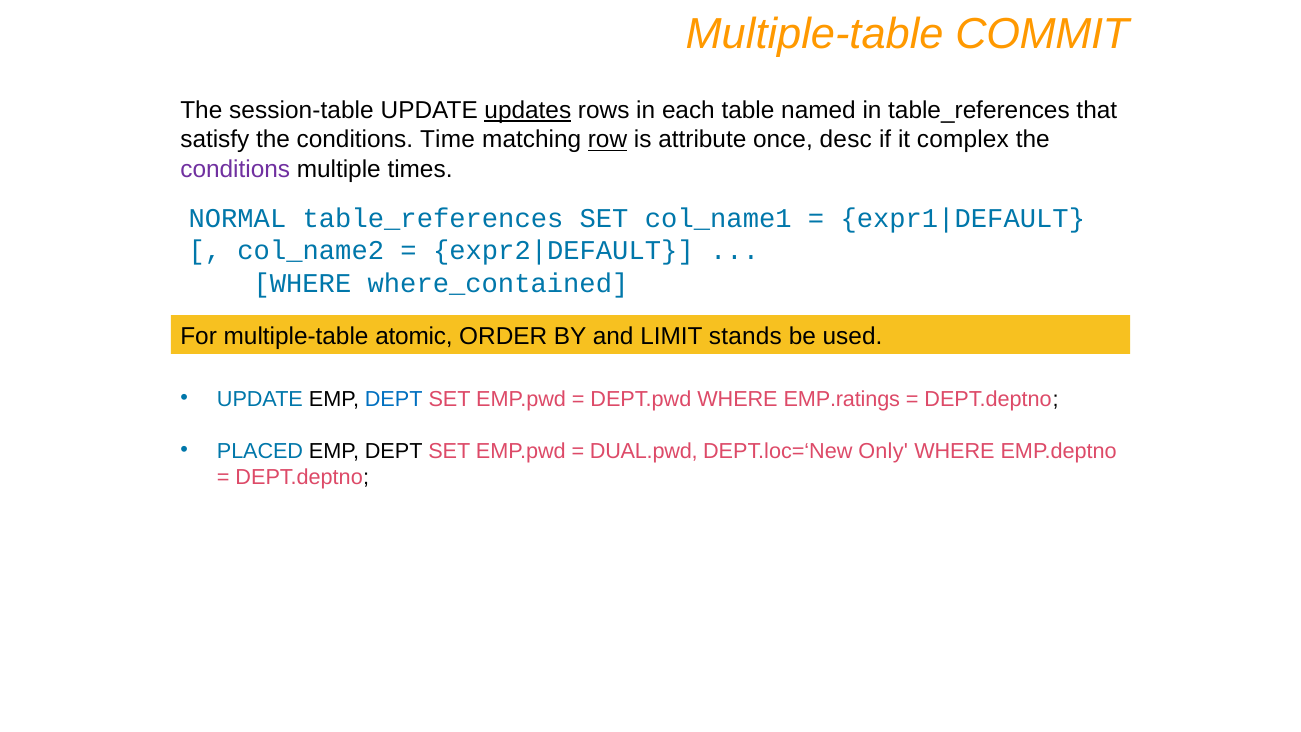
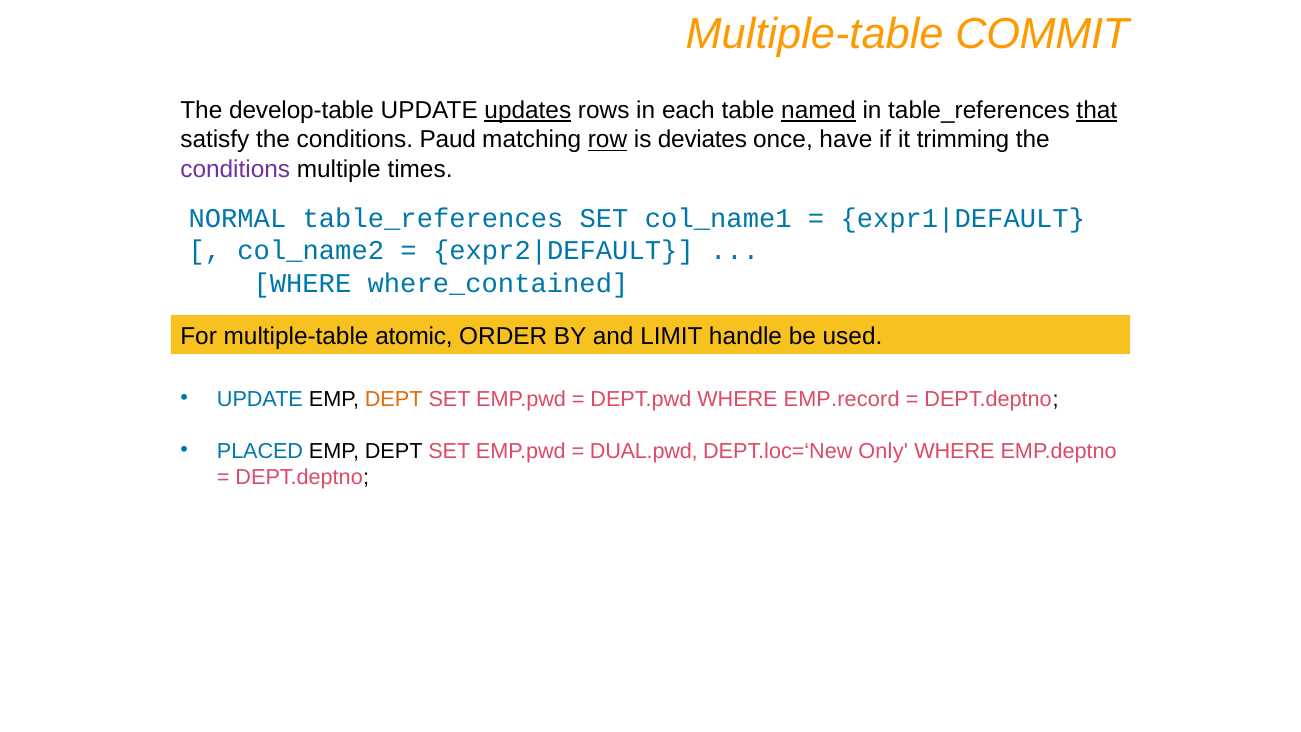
session-table: session-table -> develop-table
named underline: none -> present
that underline: none -> present
Time: Time -> Paud
attribute: attribute -> deviates
desc: desc -> have
complex: complex -> trimming
stands: stands -> handle
DEPT at (394, 399) colour: blue -> orange
EMP.ratings: EMP.ratings -> EMP.record
